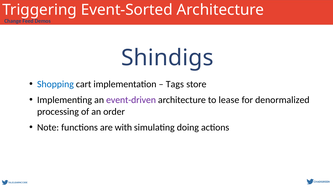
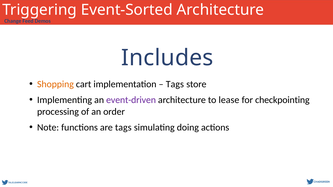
Shindigs: Shindigs -> Includes
Shopping colour: blue -> orange
denormalized: denormalized -> checkpointing
are with: with -> tags
